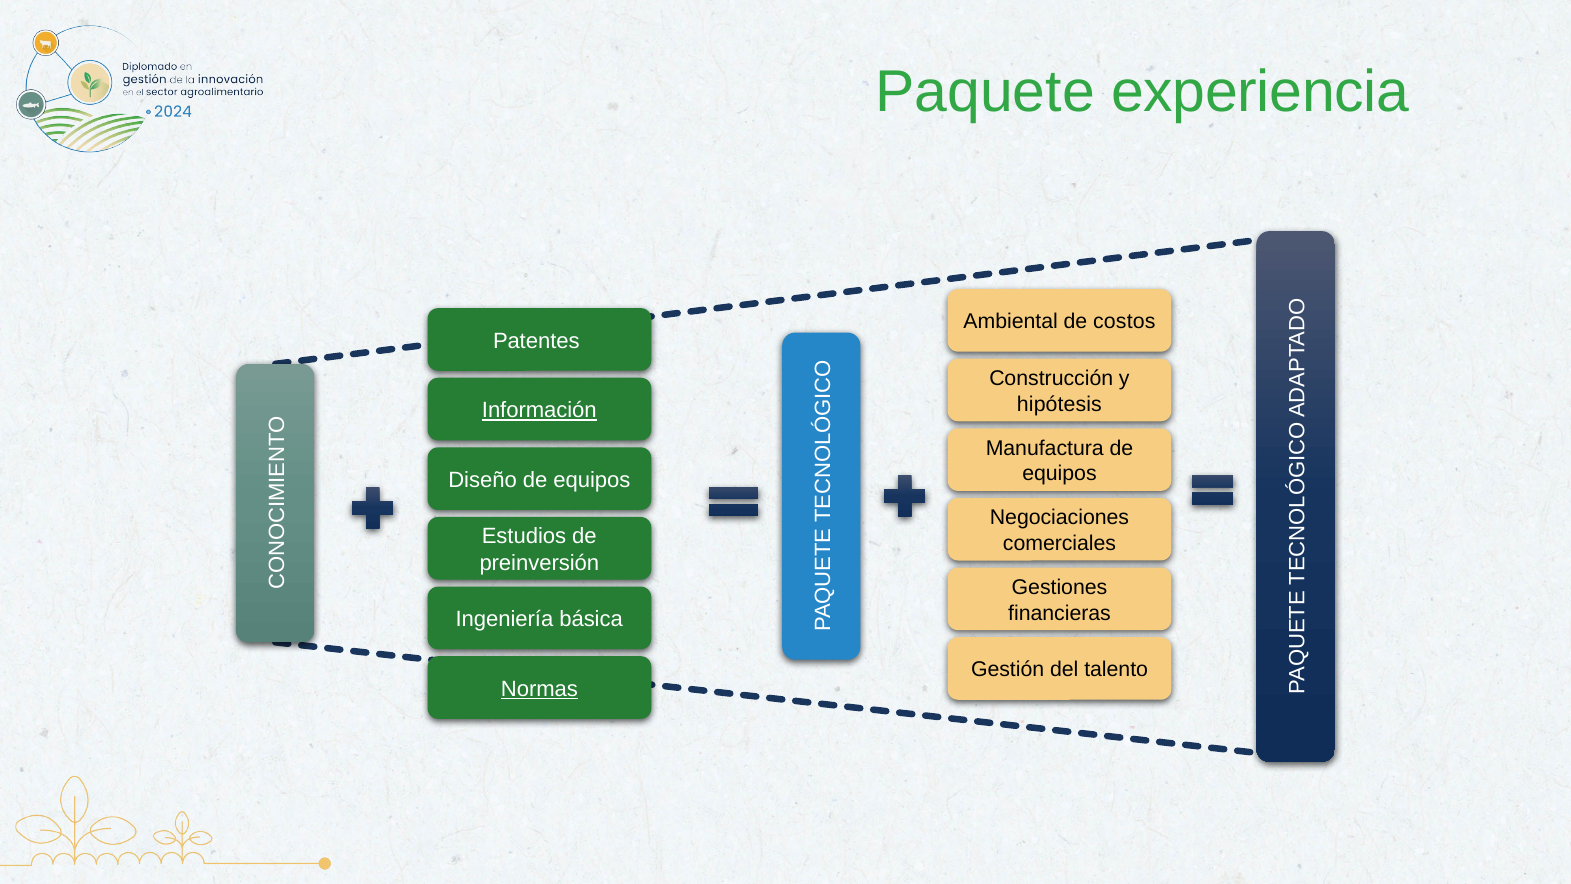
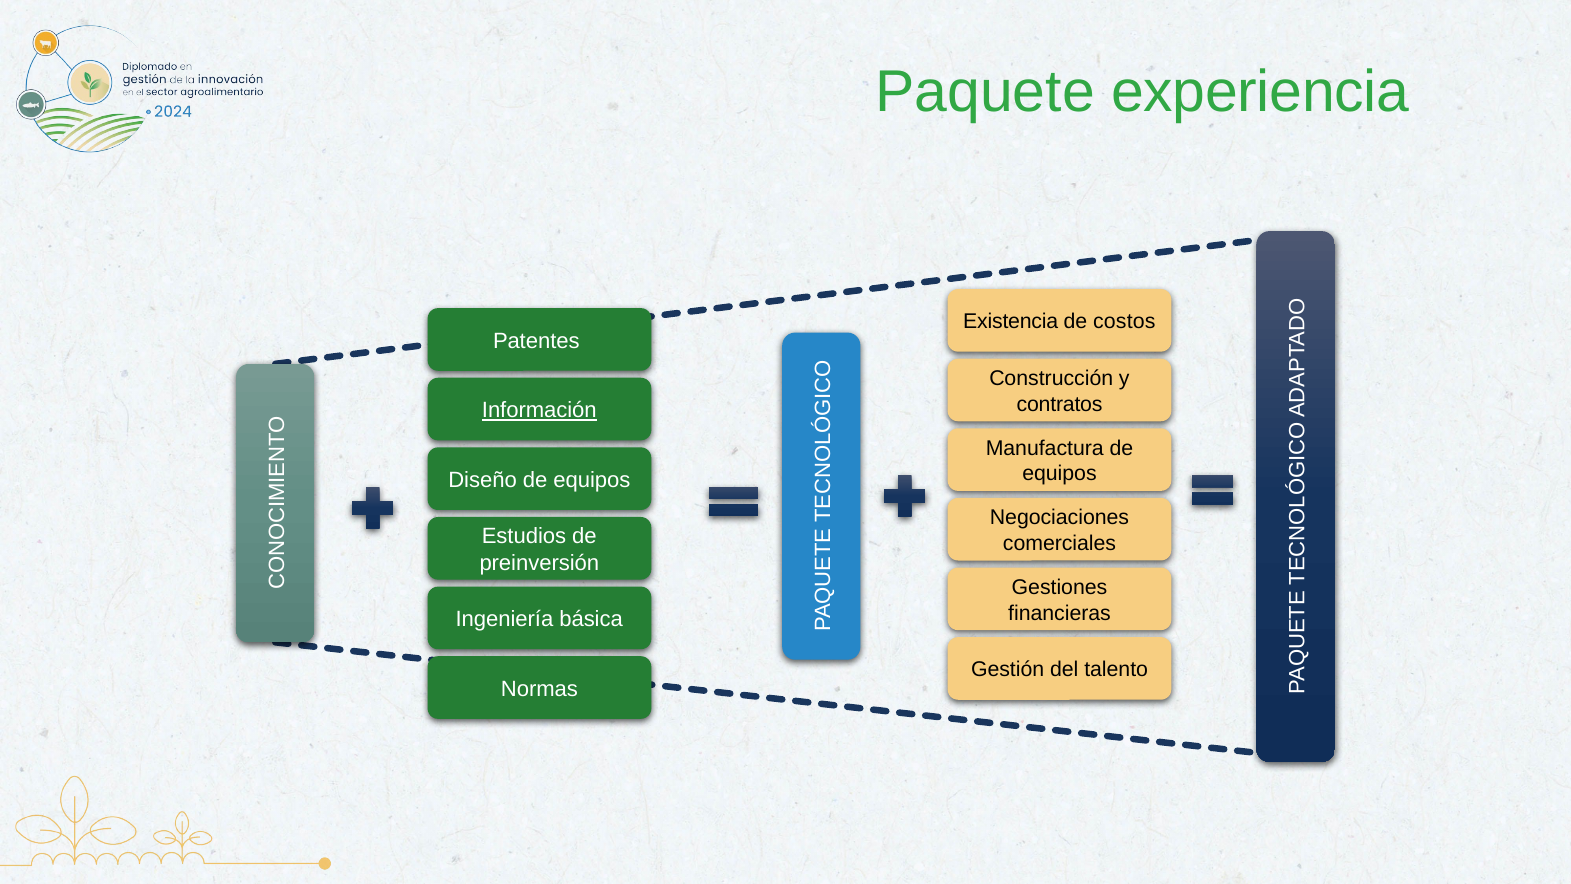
Ambiental: Ambiental -> Existencia
hipótesis: hipótesis -> contratos
Normas underline: present -> none
